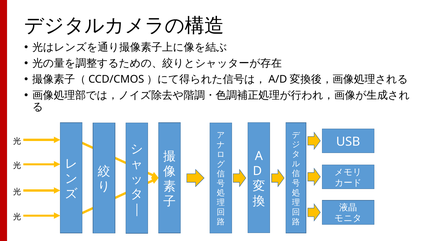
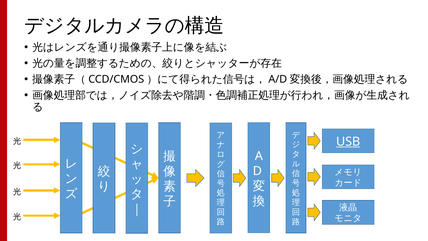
USB underline: none -> present
